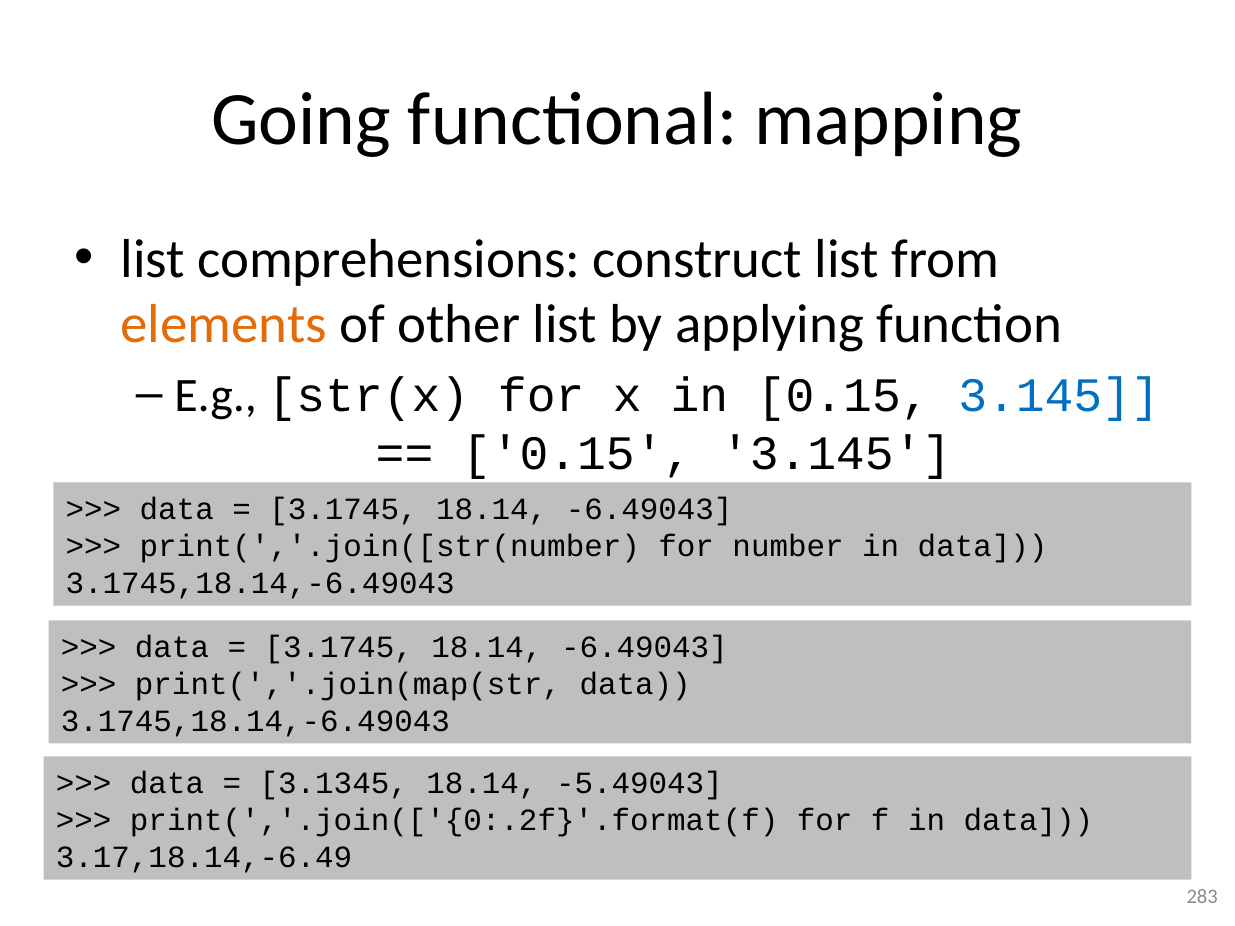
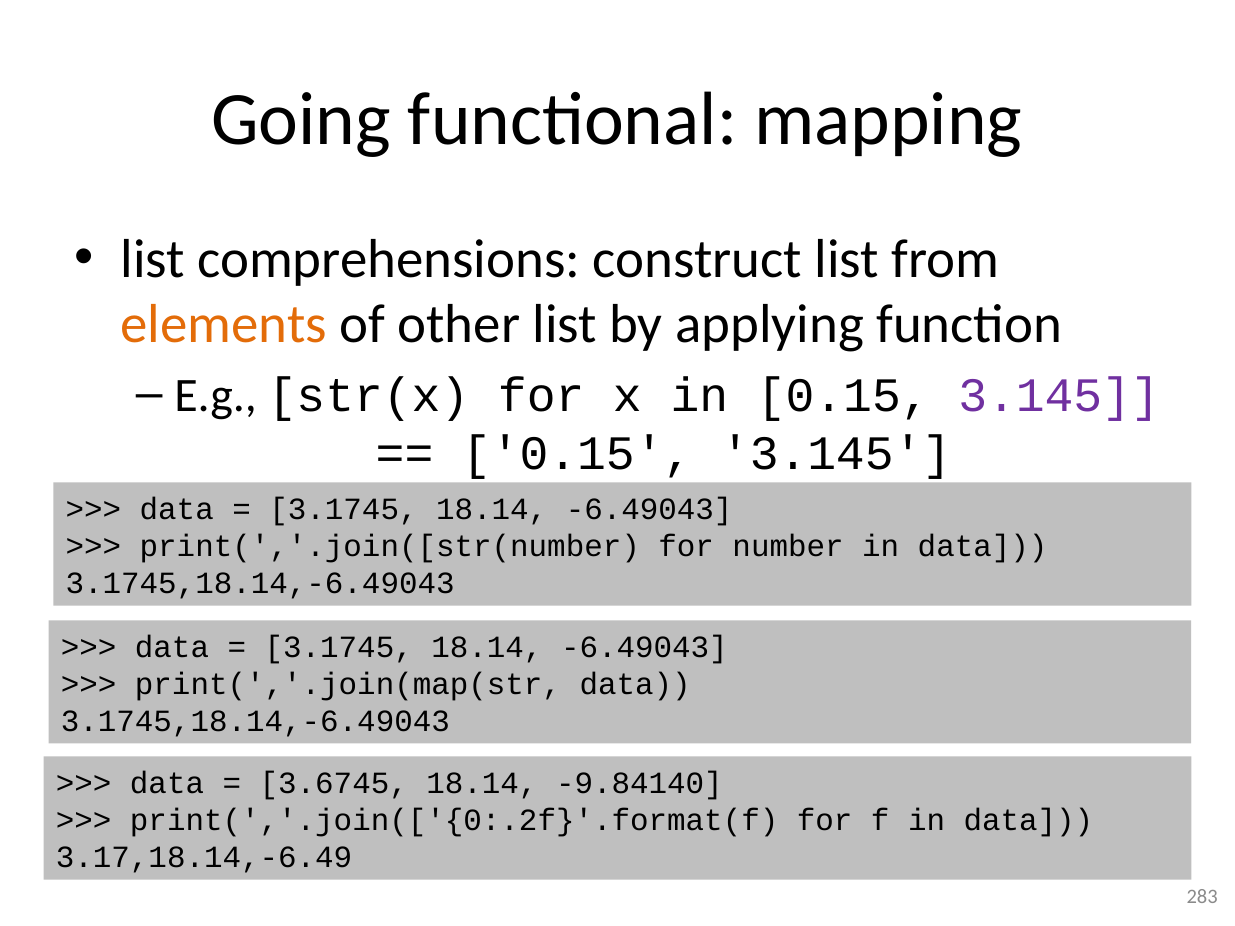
3.145 at (1059, 396) colour: blue -> purple
3.1345: 3.1345 -> 3.6745
-5.49043: -5.49043 -> -9.84140
